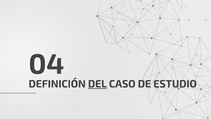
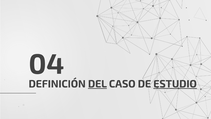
ESTUDIO underline: none -> present
